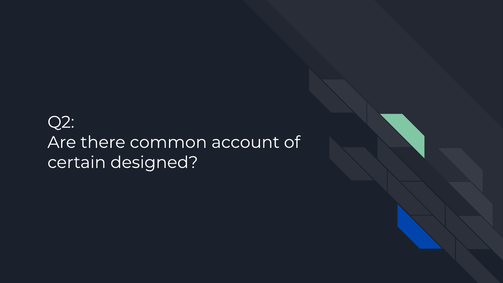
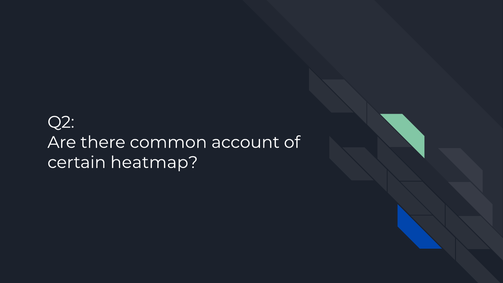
designed: designed -> heatmap
